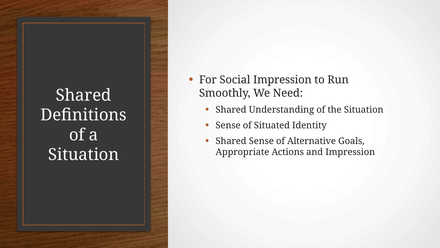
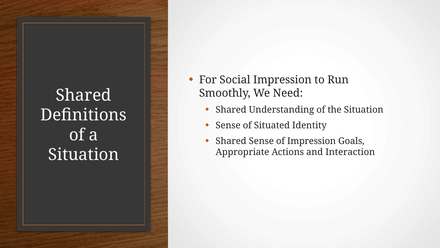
of Alternative: Alternative -> Impression
and Impression: Impression -> Interaction
